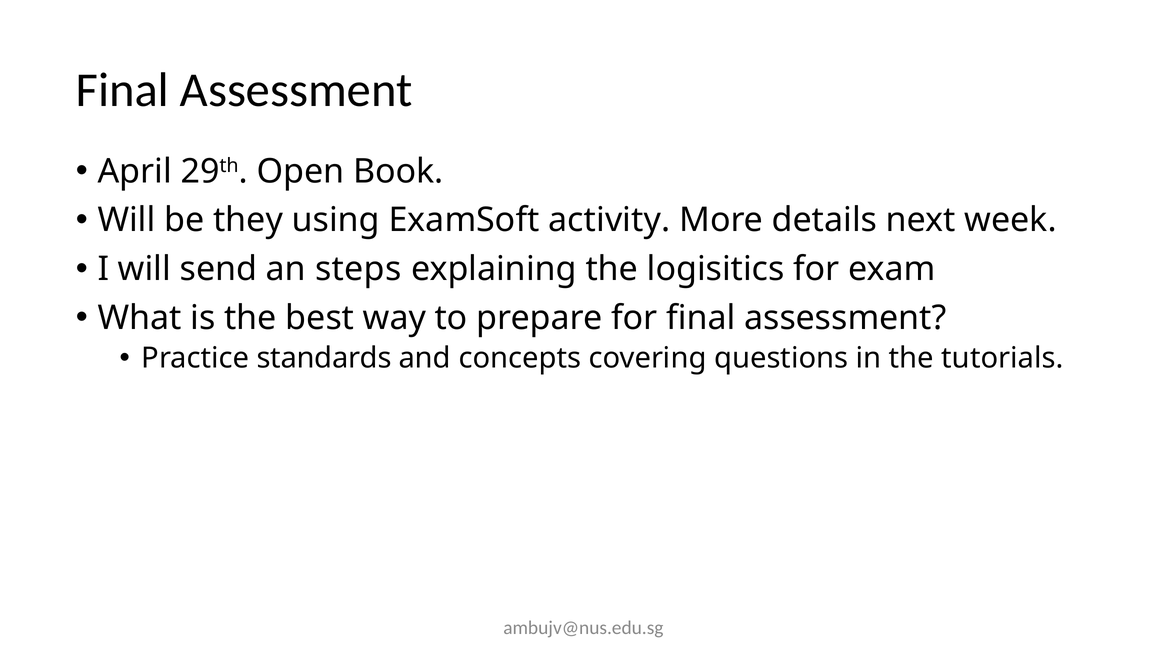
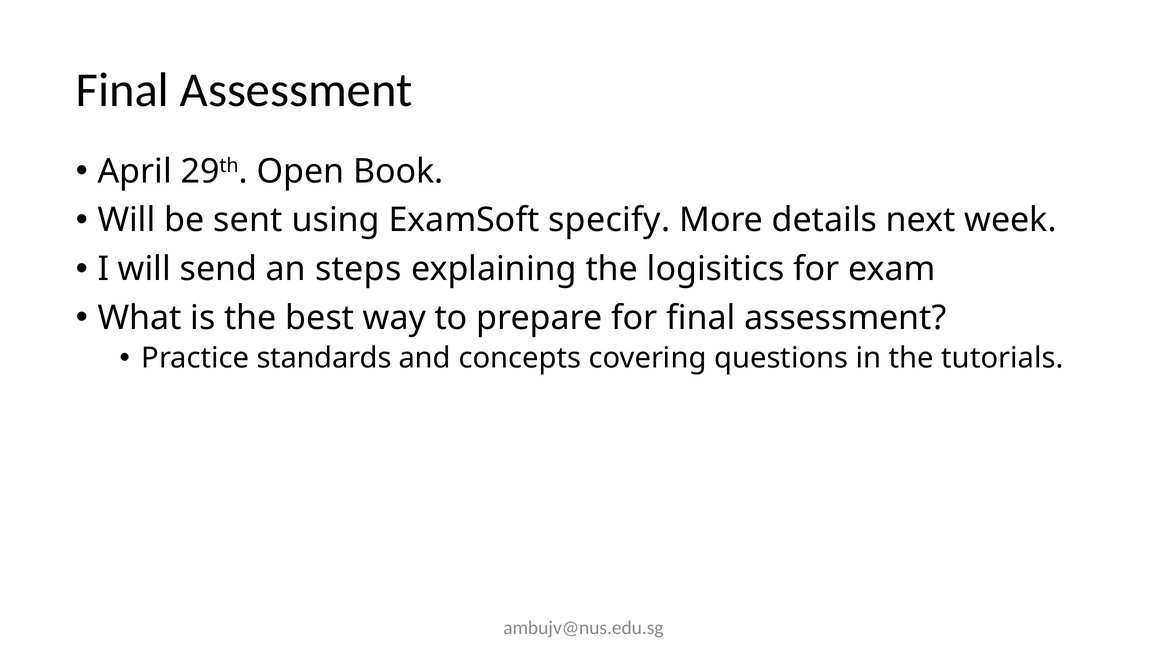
they: they -> sent
activity: activity -> specify
